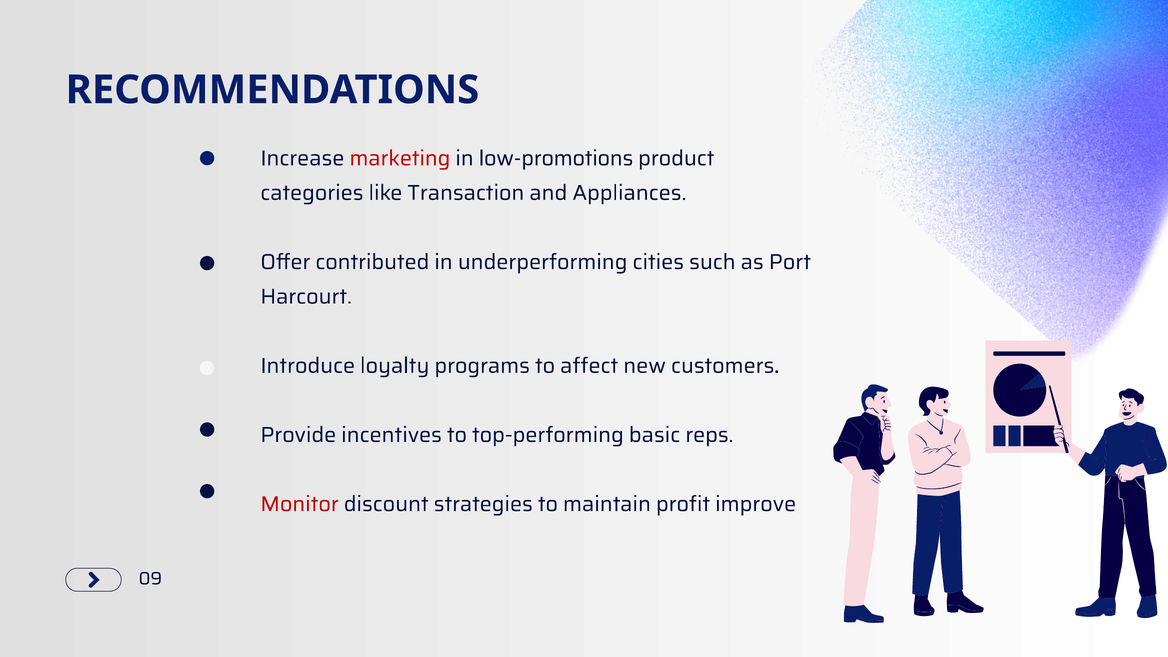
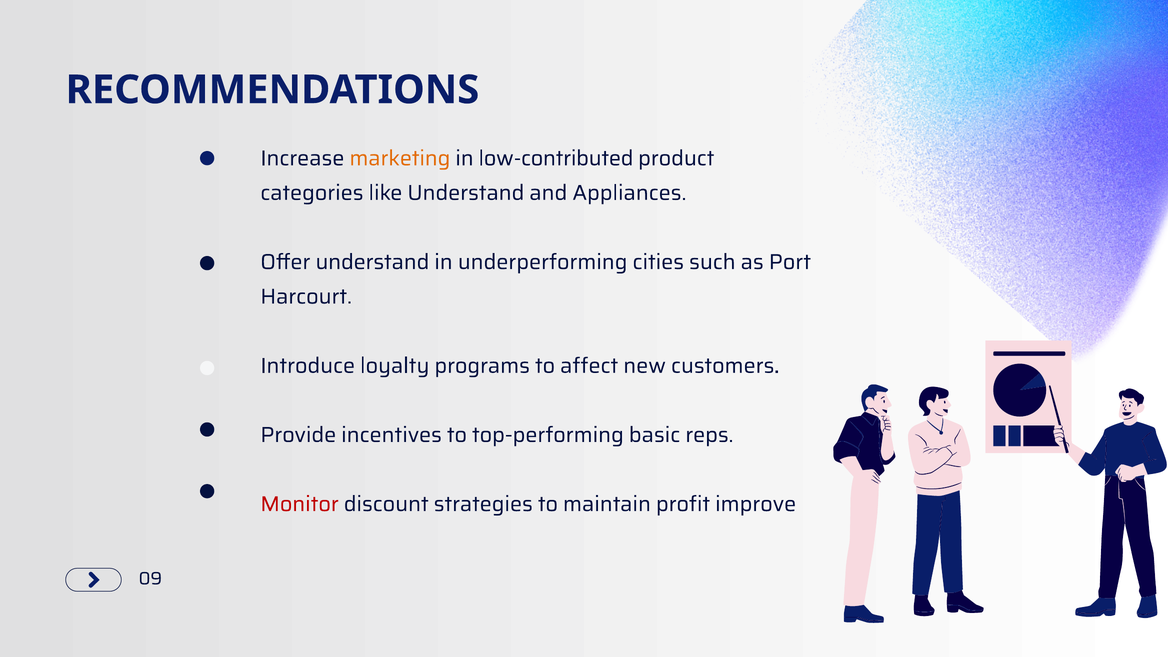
marketing colour: red -> orange
low-promotions: low-promotions -> low-contributed
like Transaction: Transaction -> Understand
Offer contributed: contributed -> understand
